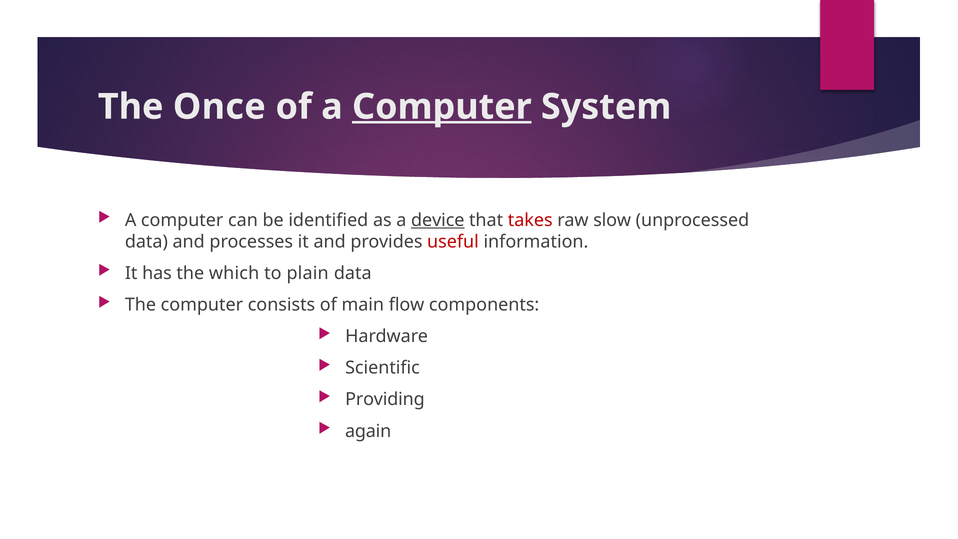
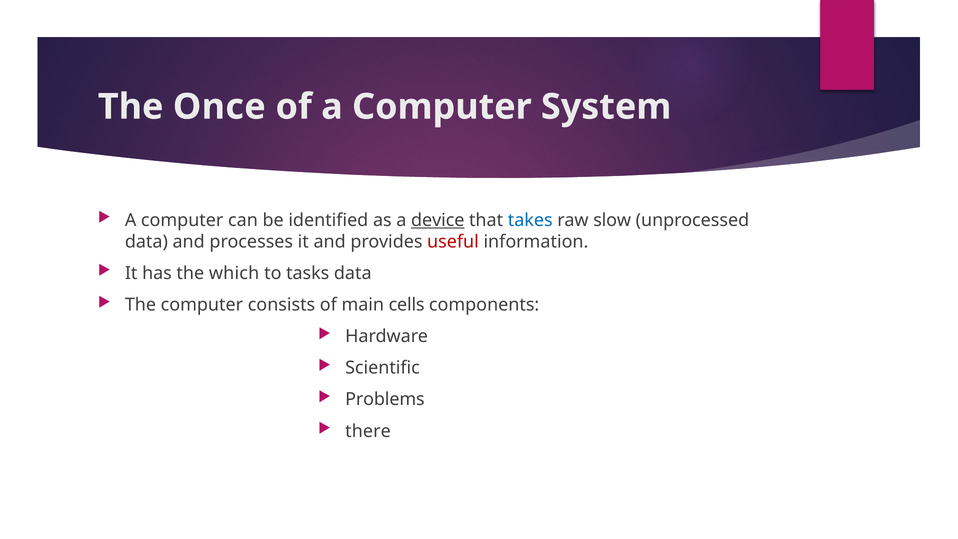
Computer at (442, 107) underline: present -> none
takes colour: red -> blue
plain: plain -> tasks
flow: flow -> cells
Providing: Providing -> Problems
again: again -> there
